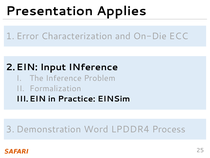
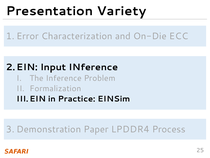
Applies: Applies -> Variety
Word: Word -> Paper
